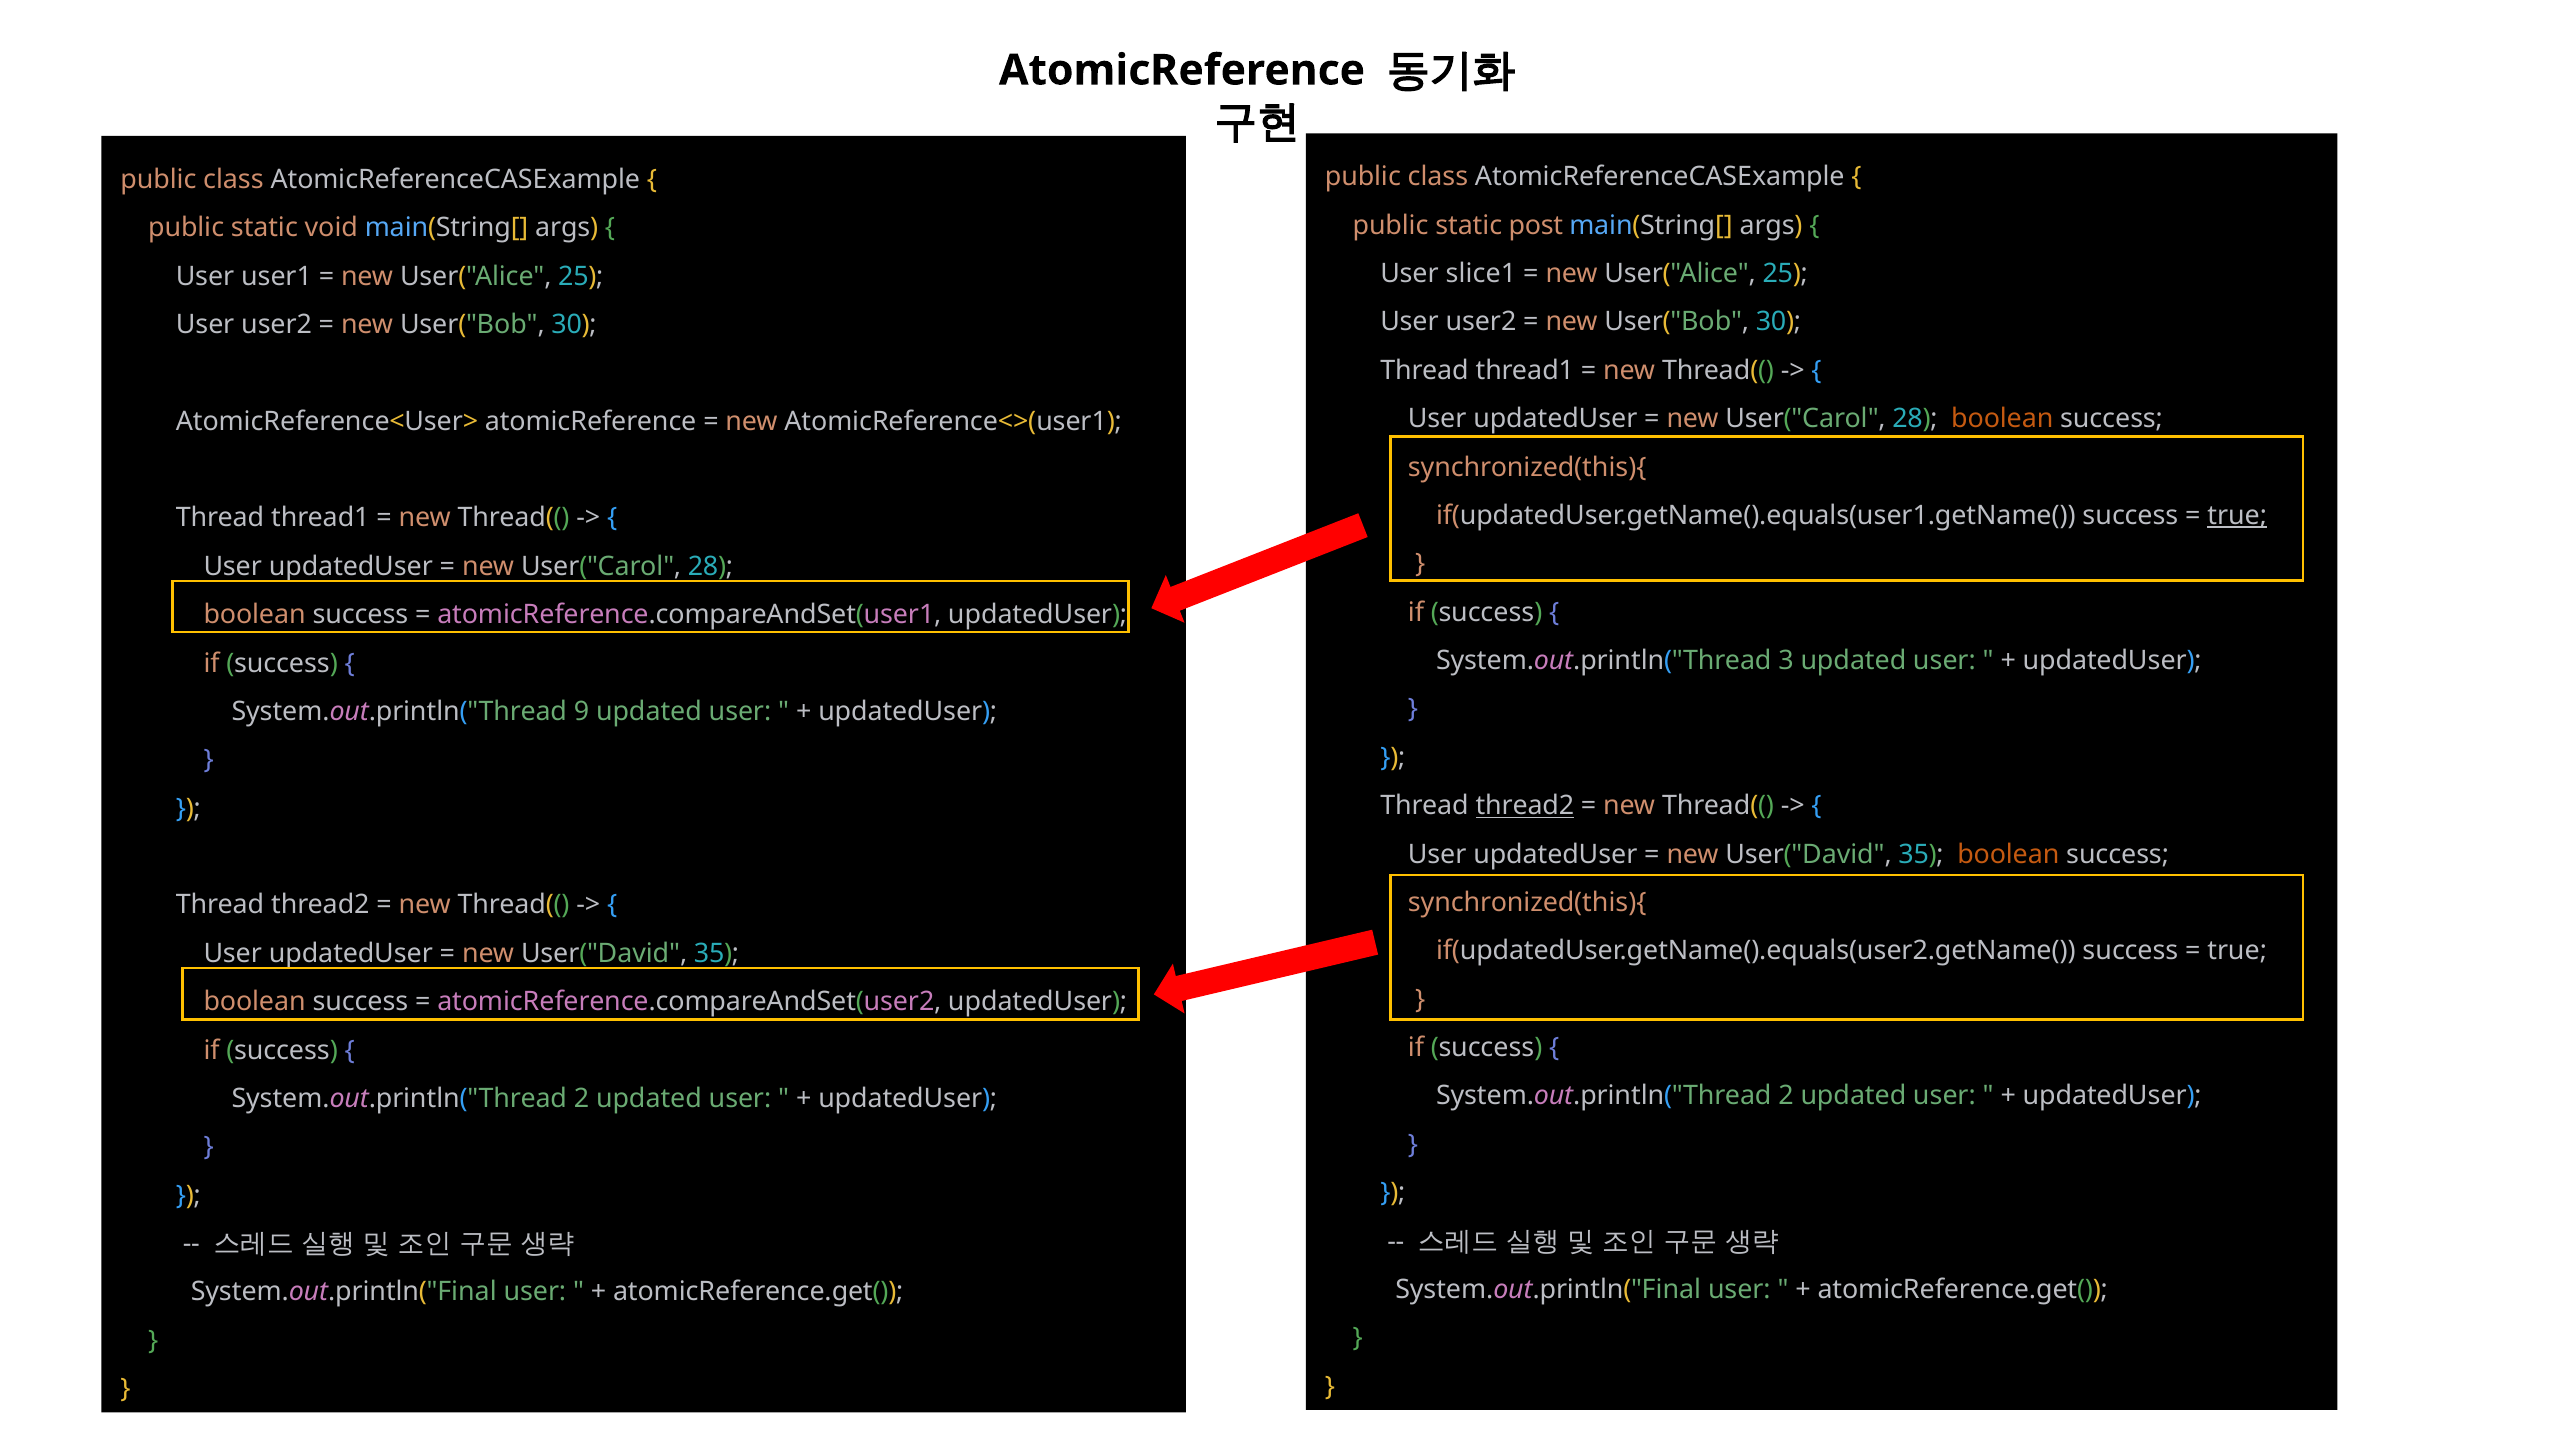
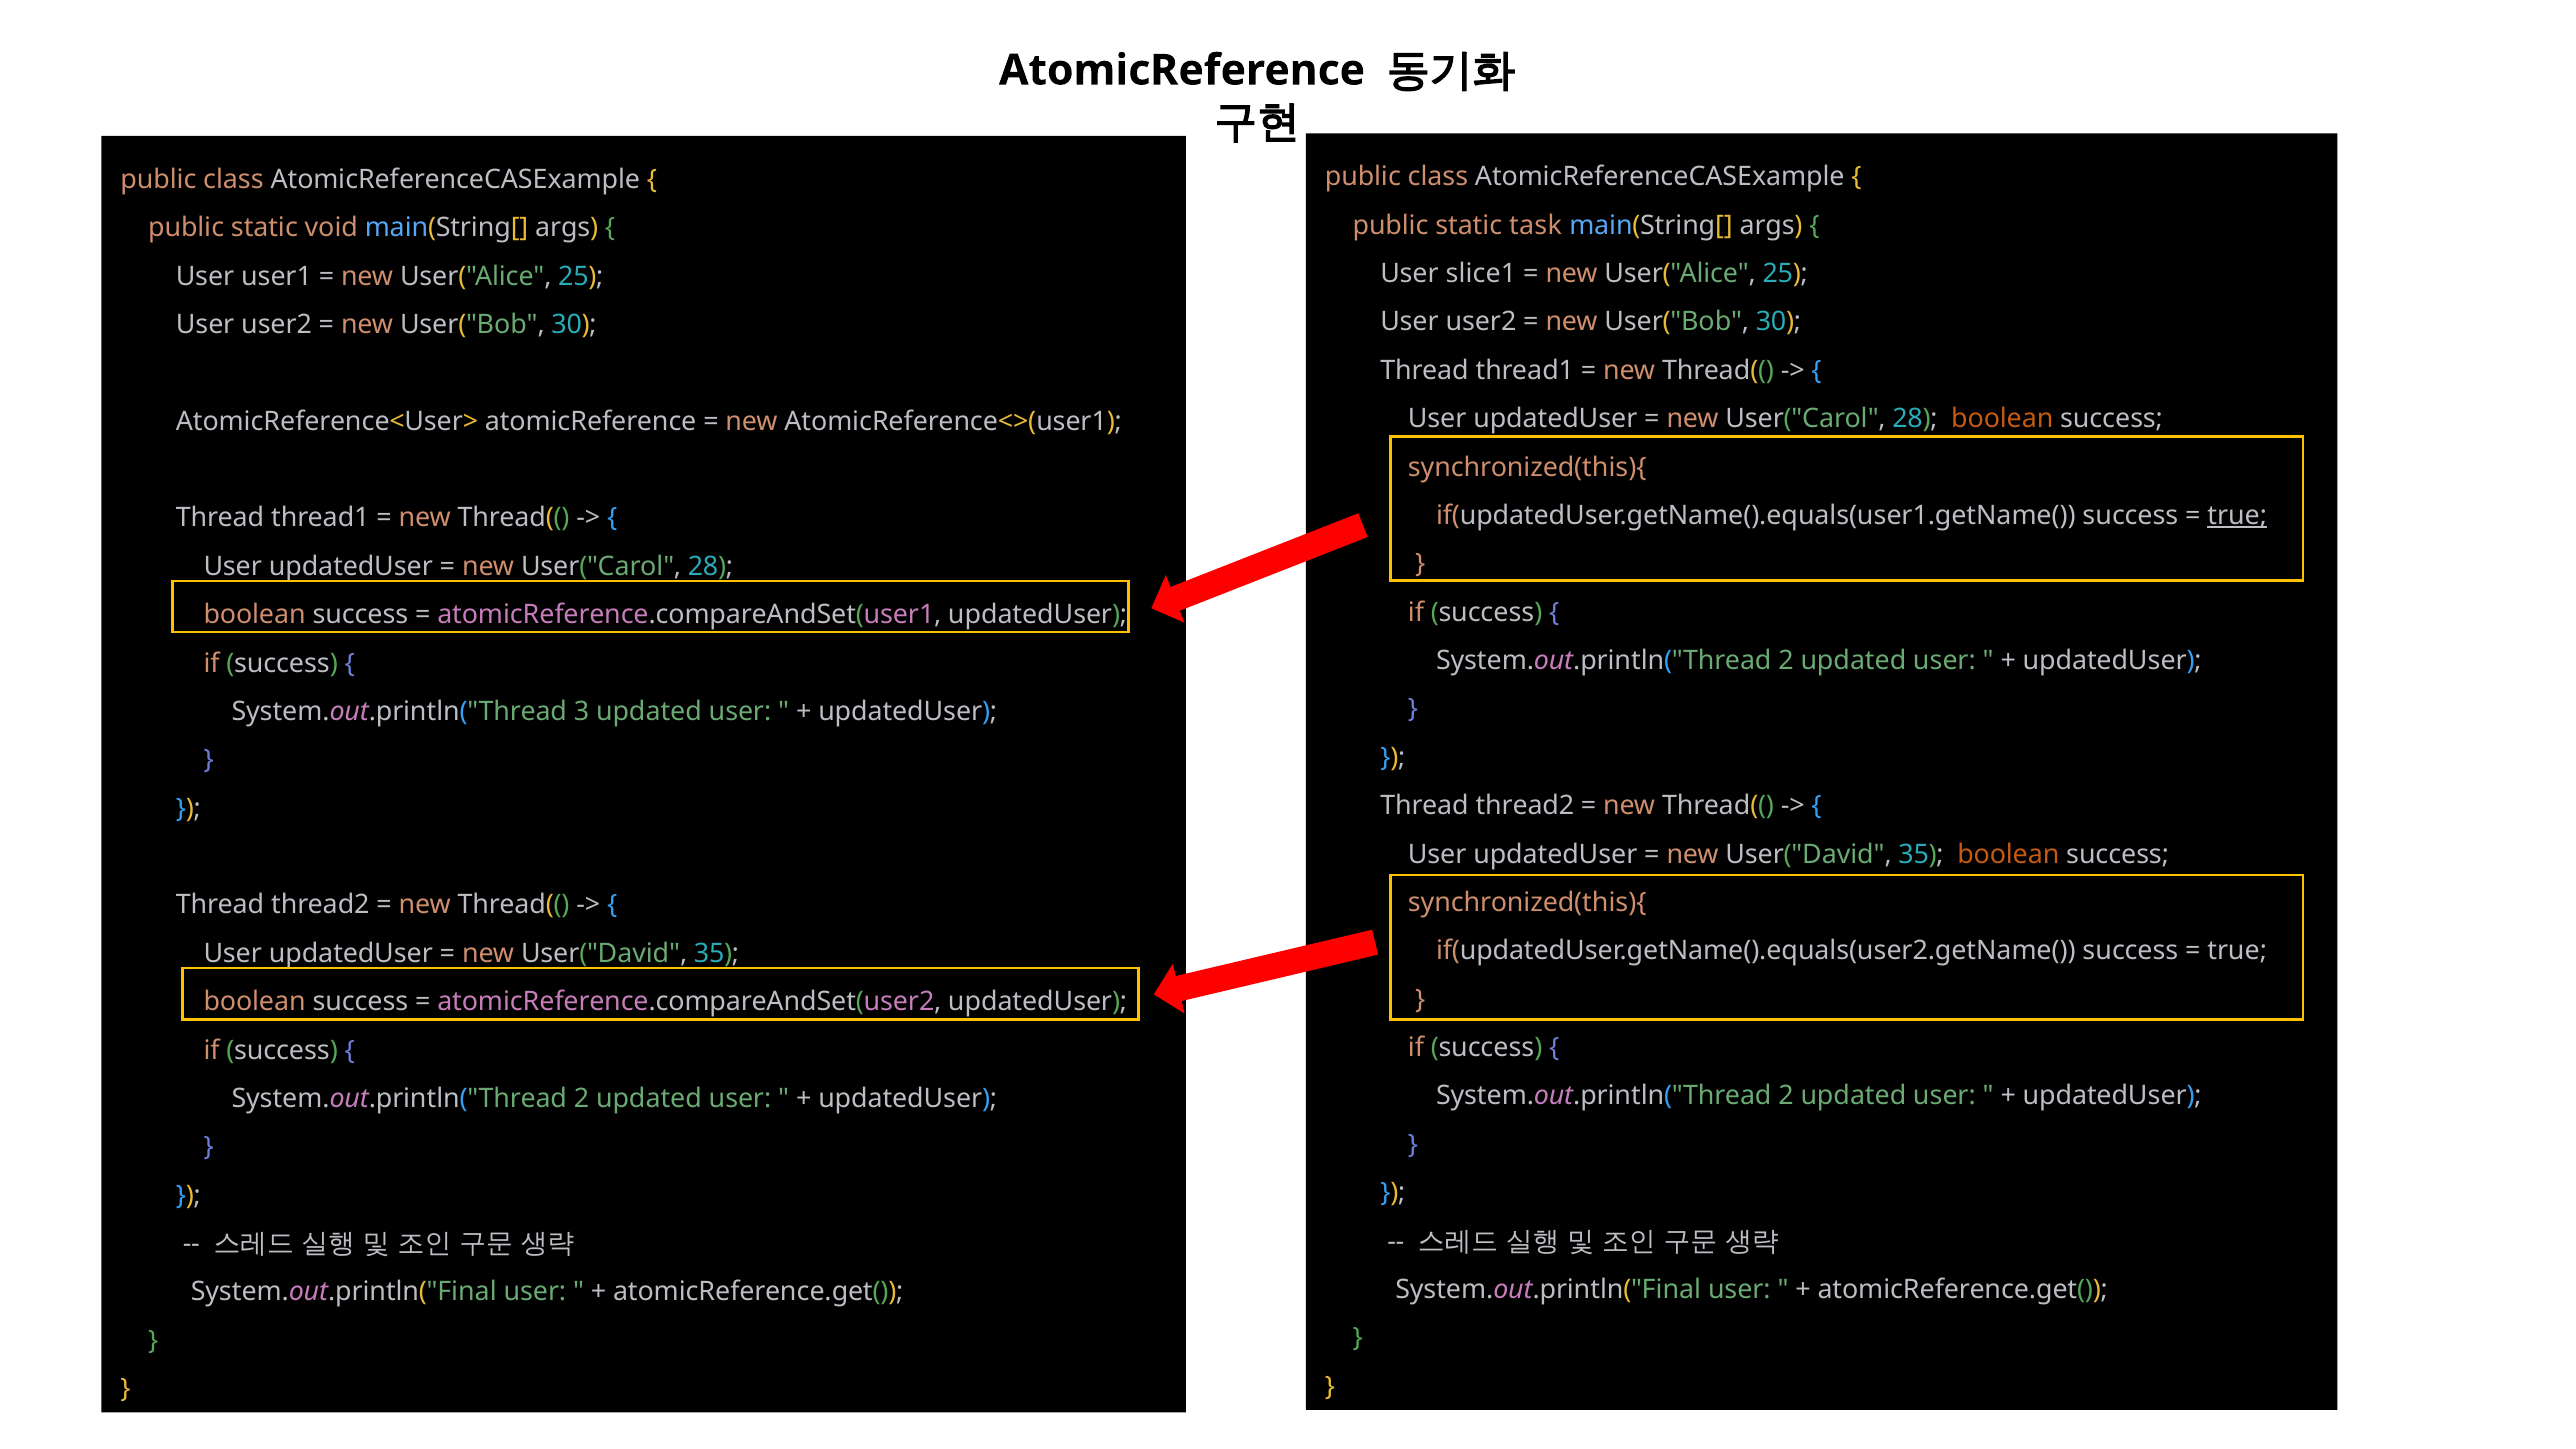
post: post -> task
3 at (1786, 661): 3 -> 2
9: 9 -> 3
thread2 at (1525, 806) underline: present -> none
